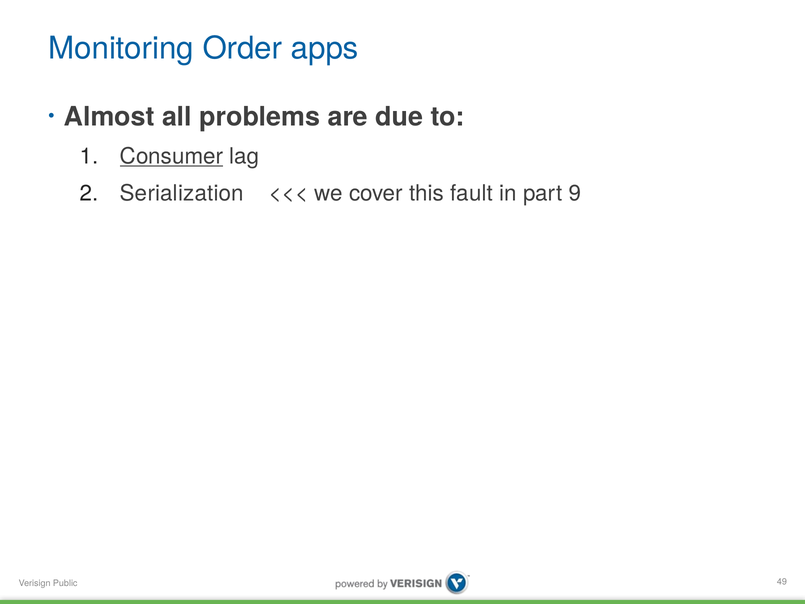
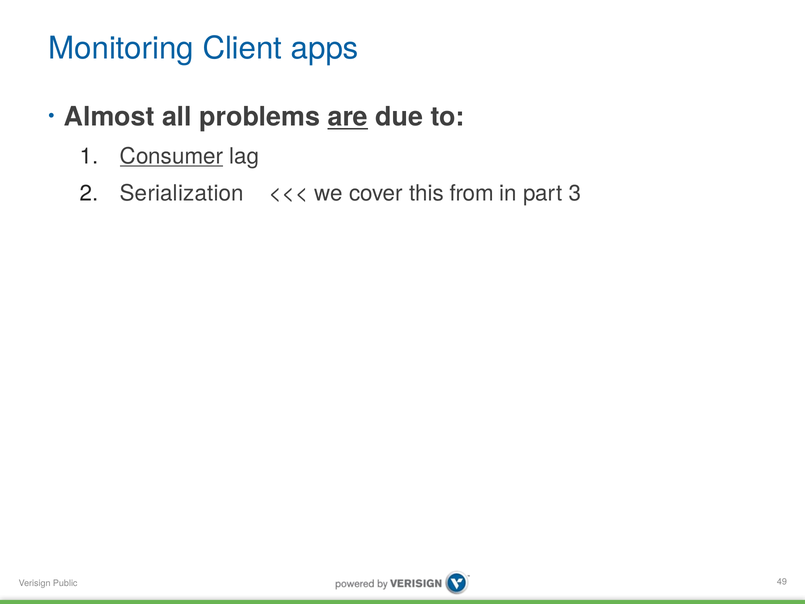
Order: Order -> Client
are underline: none -> present
fault: fault -> from
9: 9 -> 3
